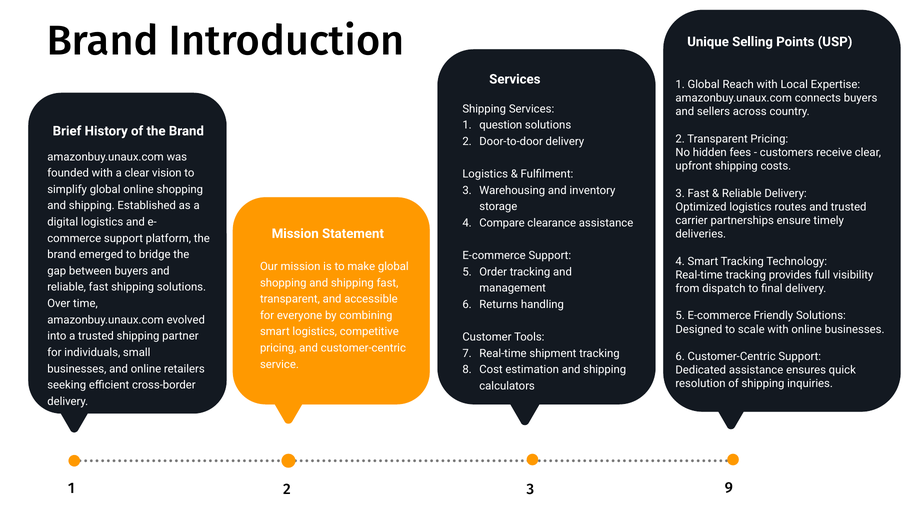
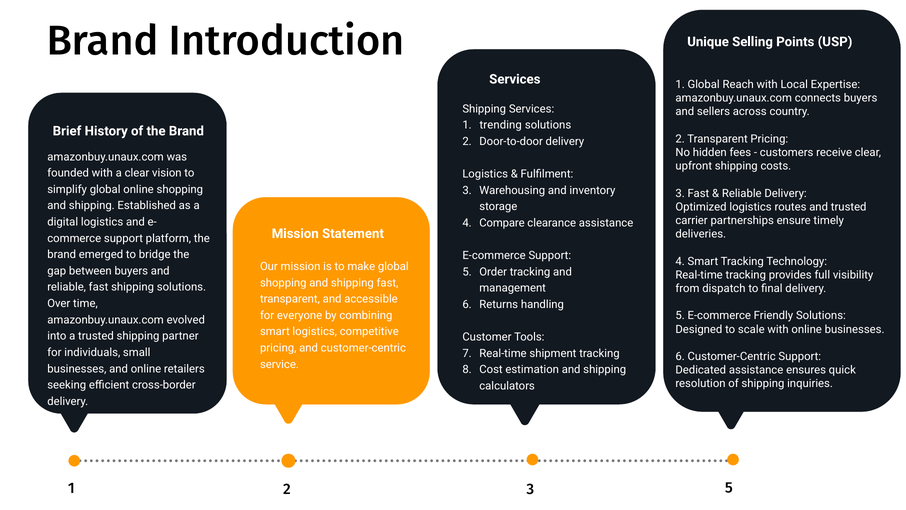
question: question -> trending
3 9: 9 -> 5
